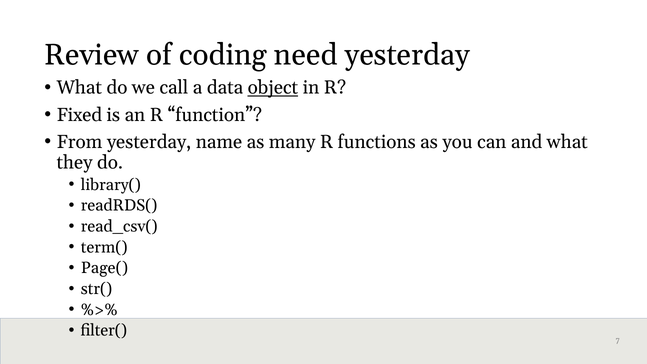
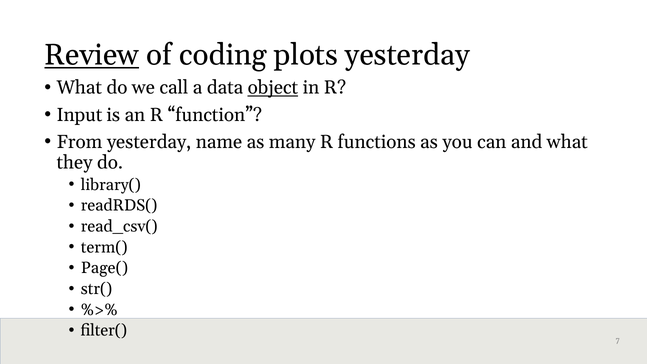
Review underline: none -> present
need: need -> plots
Fixed: Fixed -> Input
